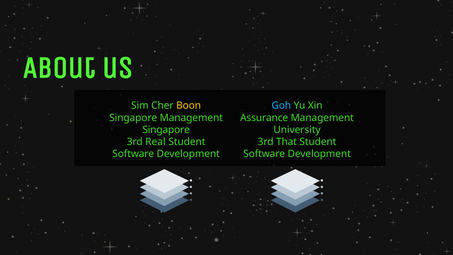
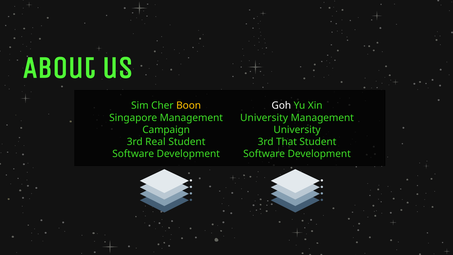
Goh colour: light blue -> white
Assurance at (264, 118): Assurance -> University
Singapore at (166, 130): Singapore -> Campaign
